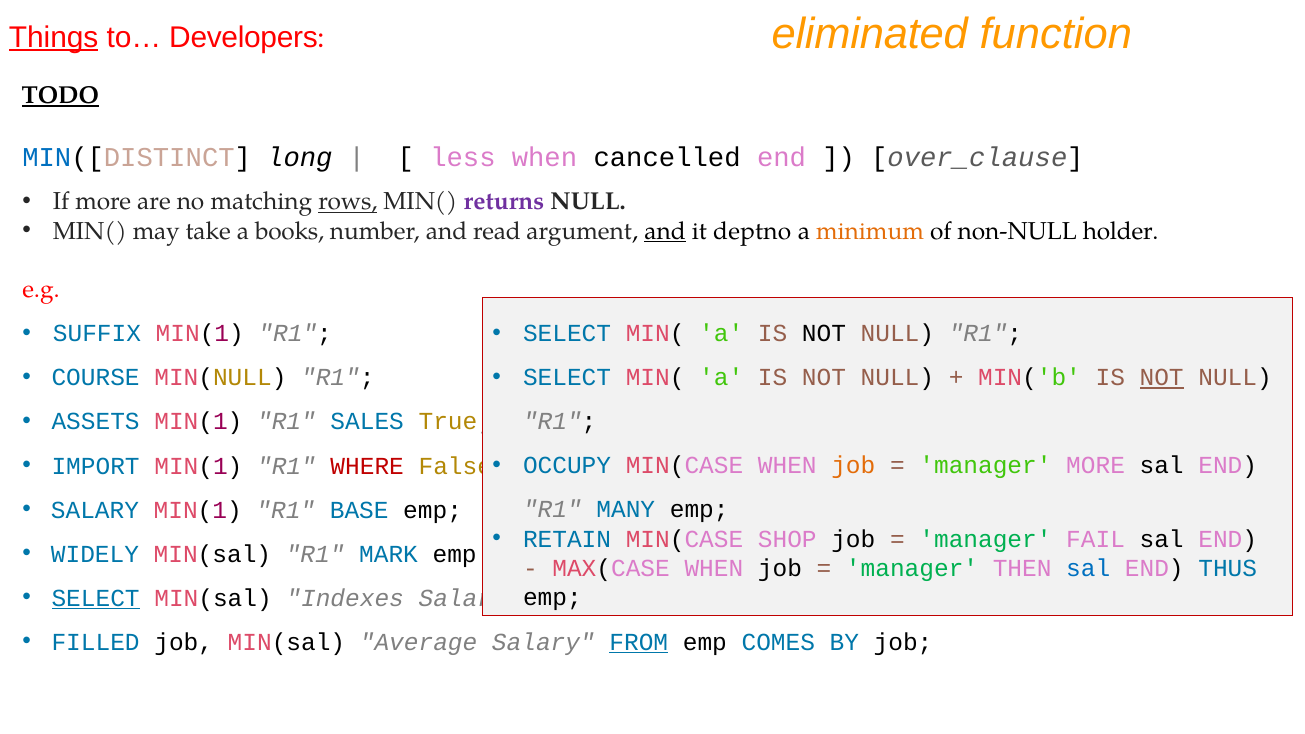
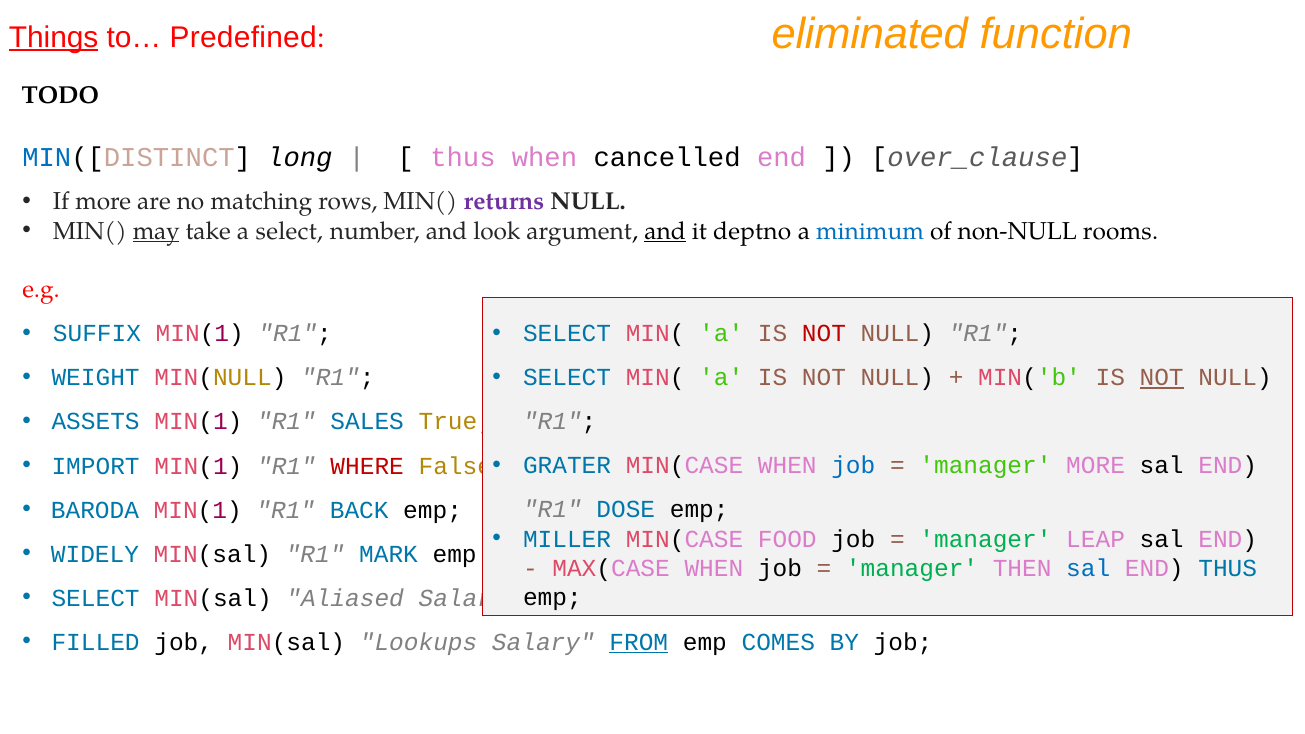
Developers: Developers -> Predefined
TODO underline: present -> none
less at (463, 158): less -> thus
rows underline: present -> none
may underline: none -> present
a books: books -> select
read: read -> look
minimum colour: orange -> blue
holder: holder -> rooms
NOT at (824, 334) colour: black -> red
COURSE: COURSE -> WEIGHT
OCCUPY: OCCUPY -> GRATER
job at (853, 466) colour: orange -> blue
SALARY at (95, 510): SALARY -> BARODA
BASE: BASE -> BACK
MANY: MANY -> DOSE
RETAIN: RETAIN -> MILLER
SHOP: SHOP -> FOOD
FAIL: FAIL -> LEAP
SELECT at (96, 598) underline: present -> none
Indexes: Indexes -> Aliased
Average: Average -> Lookups
